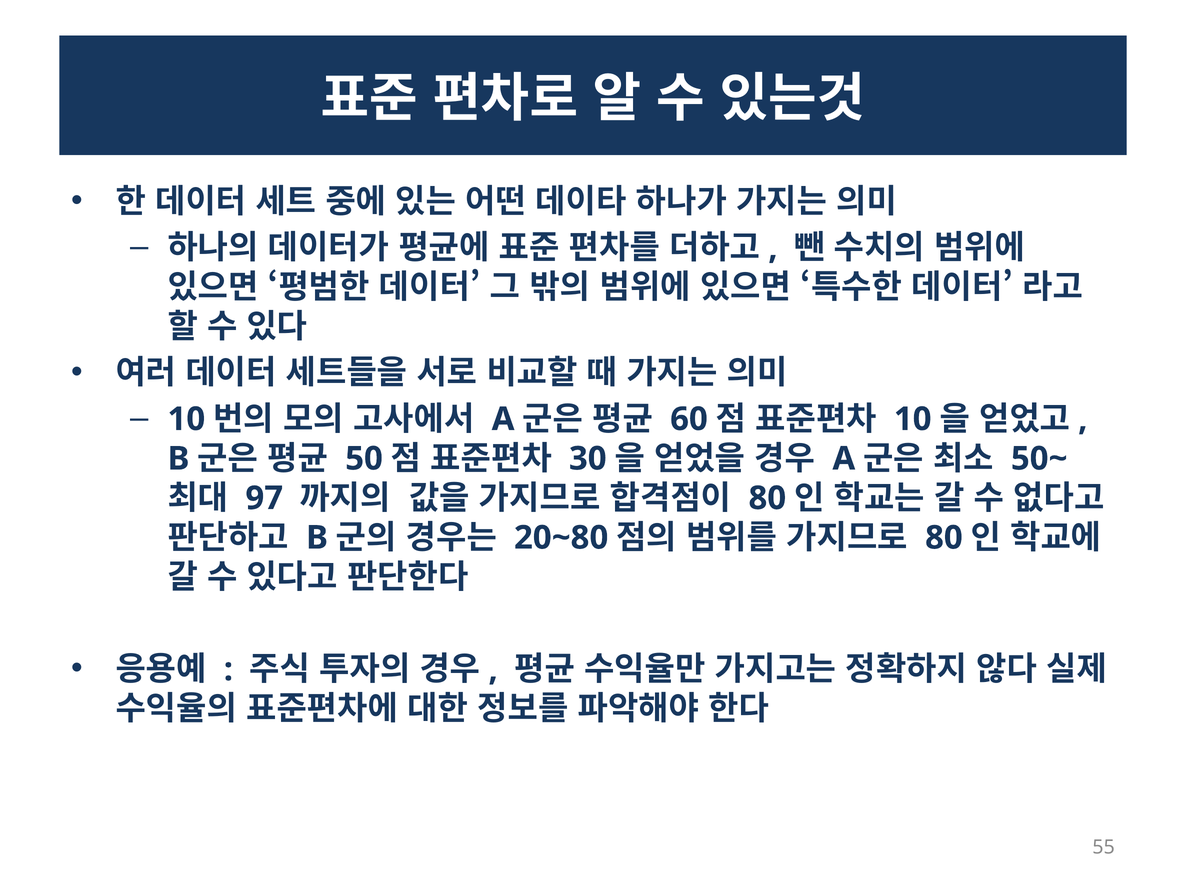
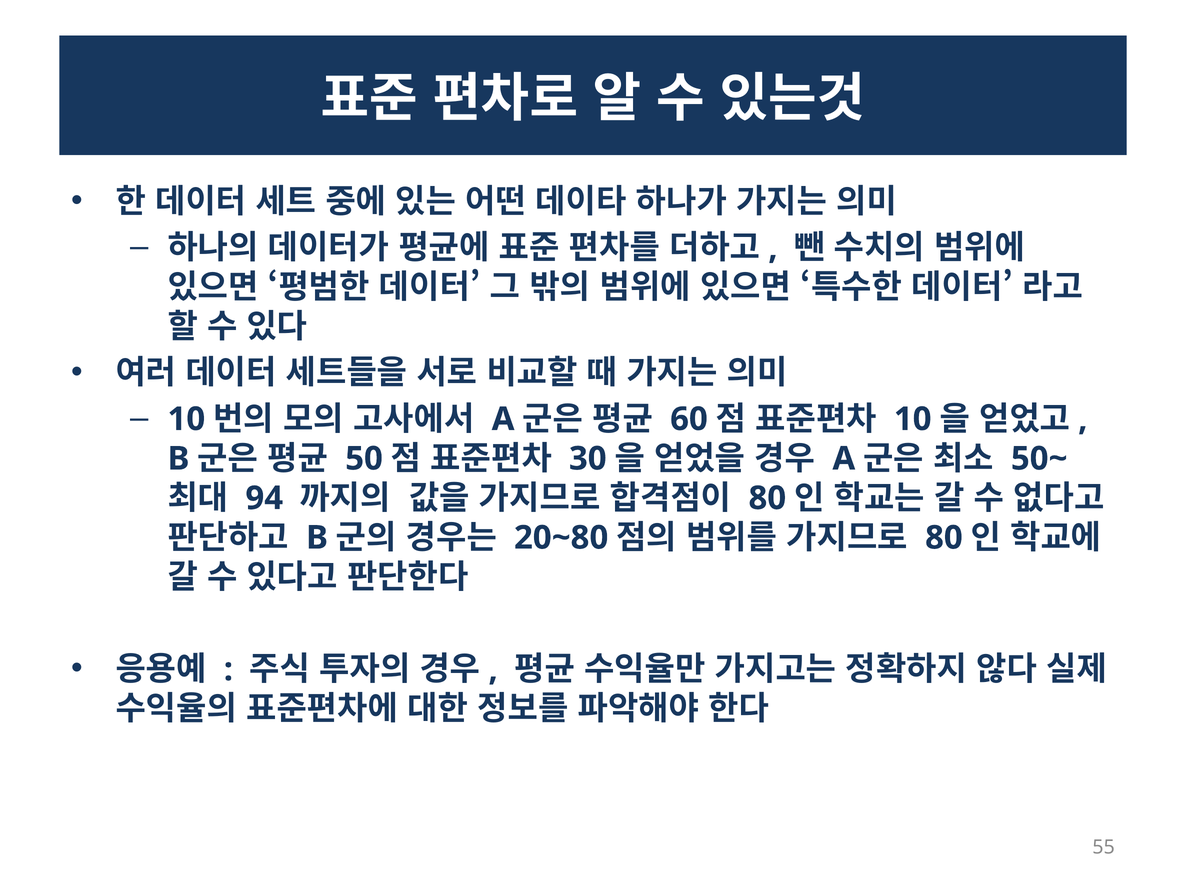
97: 97 -> 94
